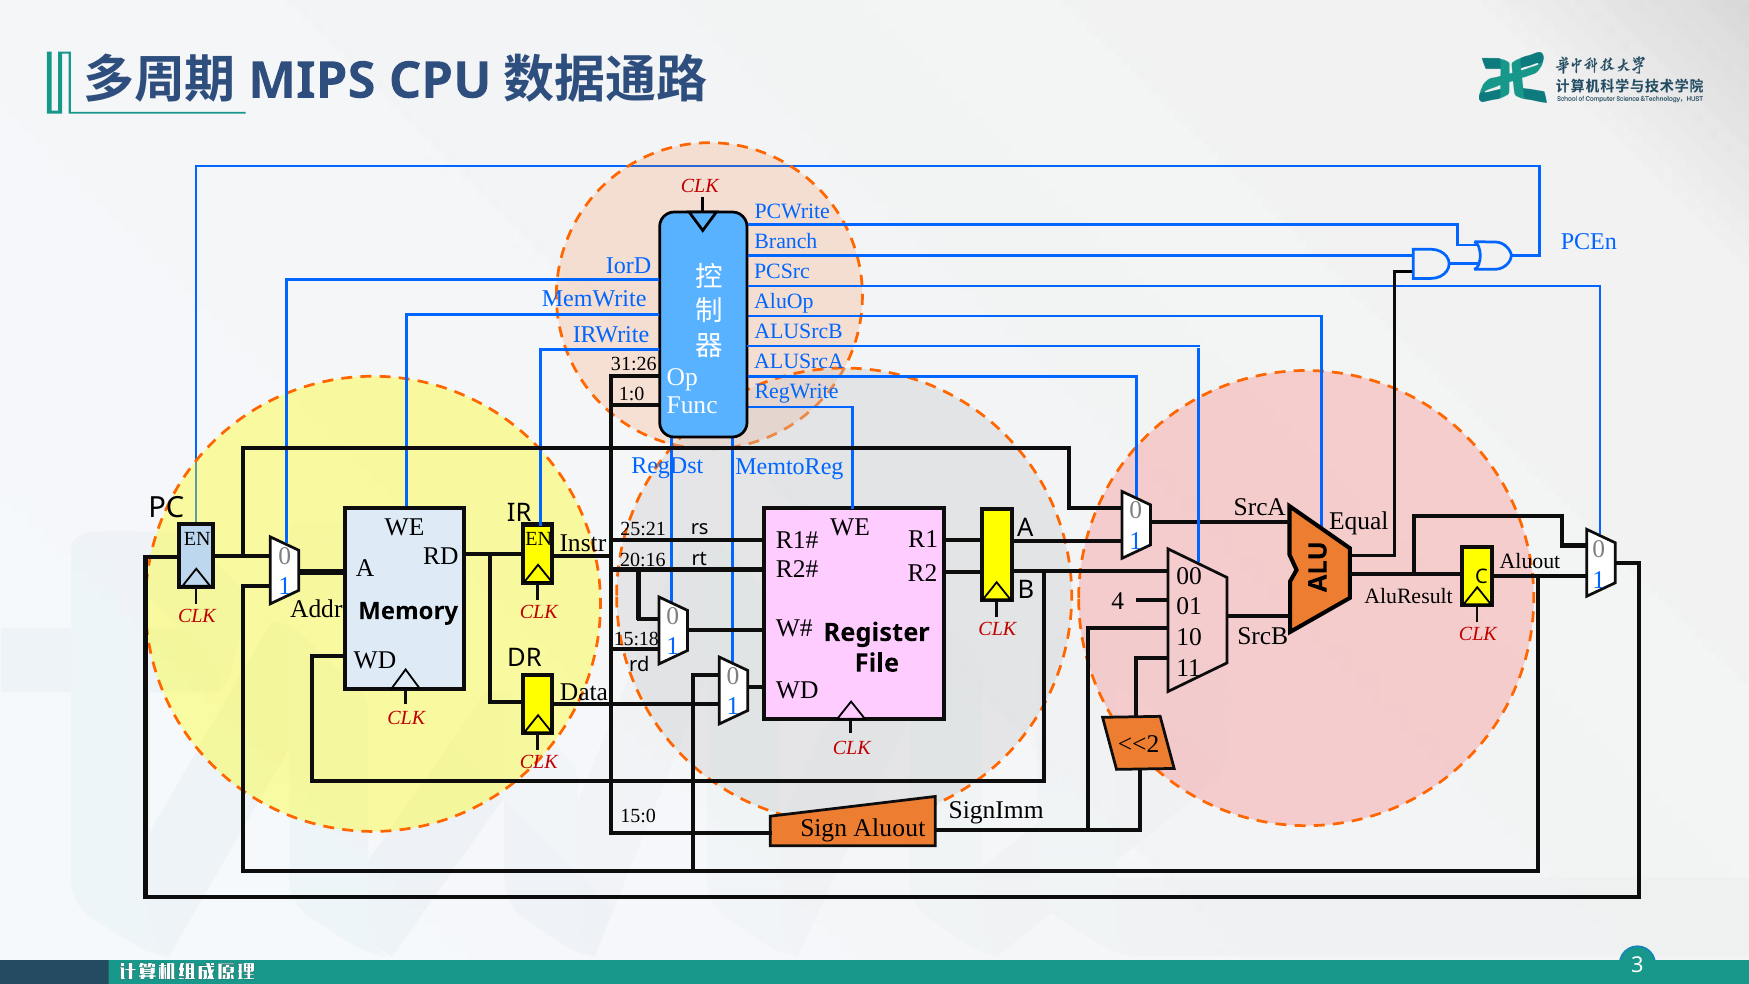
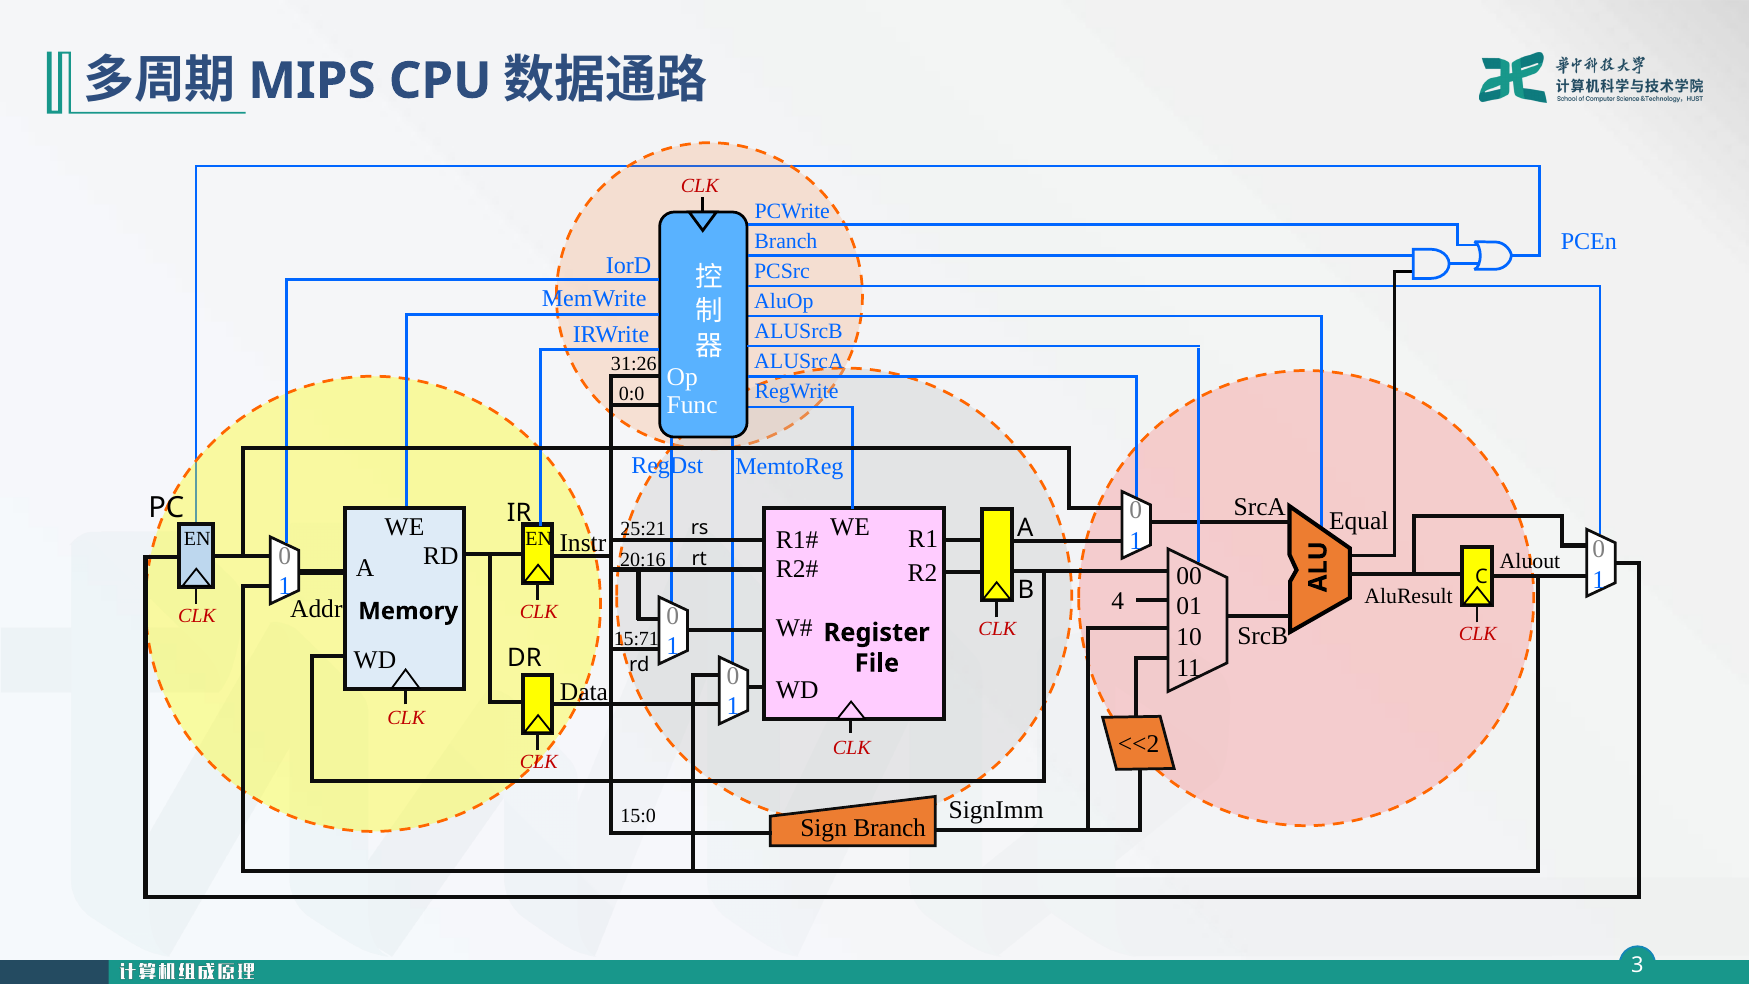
1:0: 1:0 -> 0:0
15:18: 15:18 -> 15:71
Sign Aluout: Aluout -> Branch
